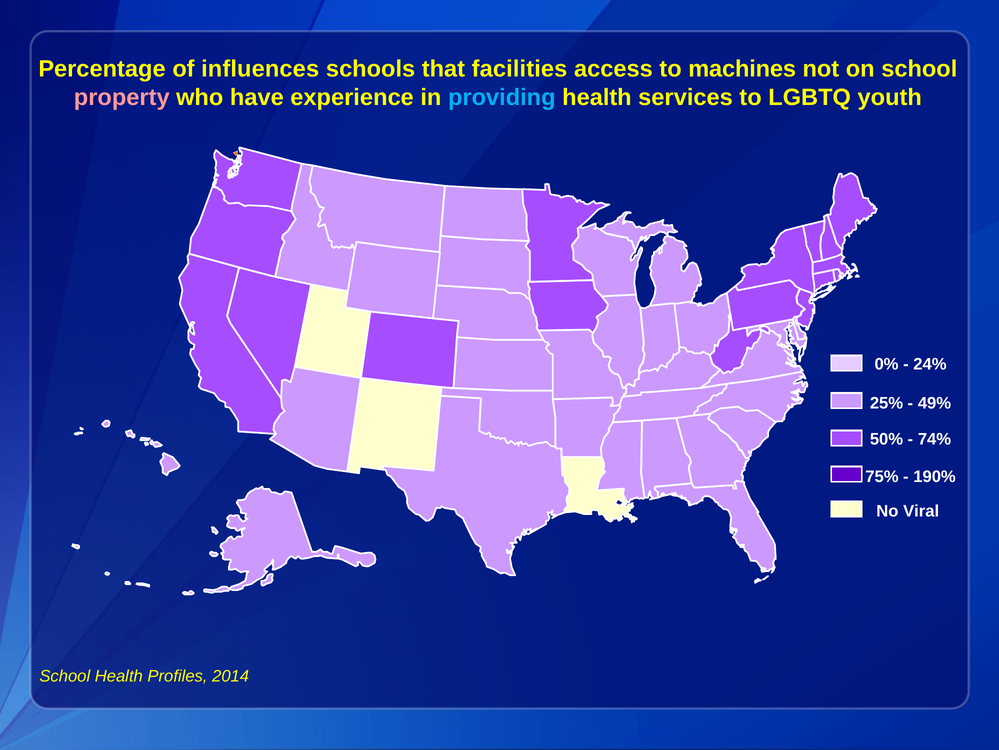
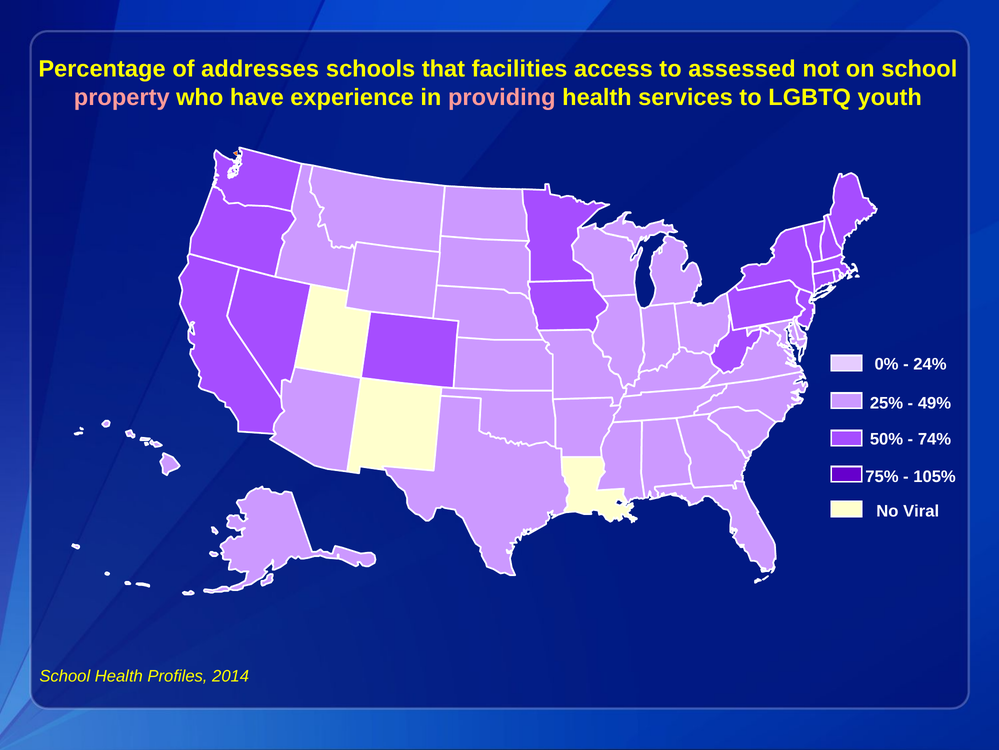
influences: influences -> addresses
machines: machines -> assessed
providing colour: light blue -> pink
190%: 190% -> 105%
